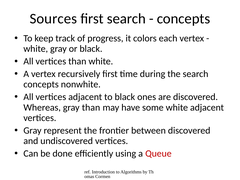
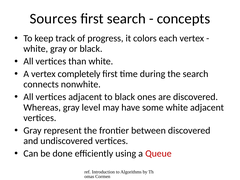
recursively: recursively -> completely
concepts at (41, 84): concepts -> connects
gray than: than -> level
